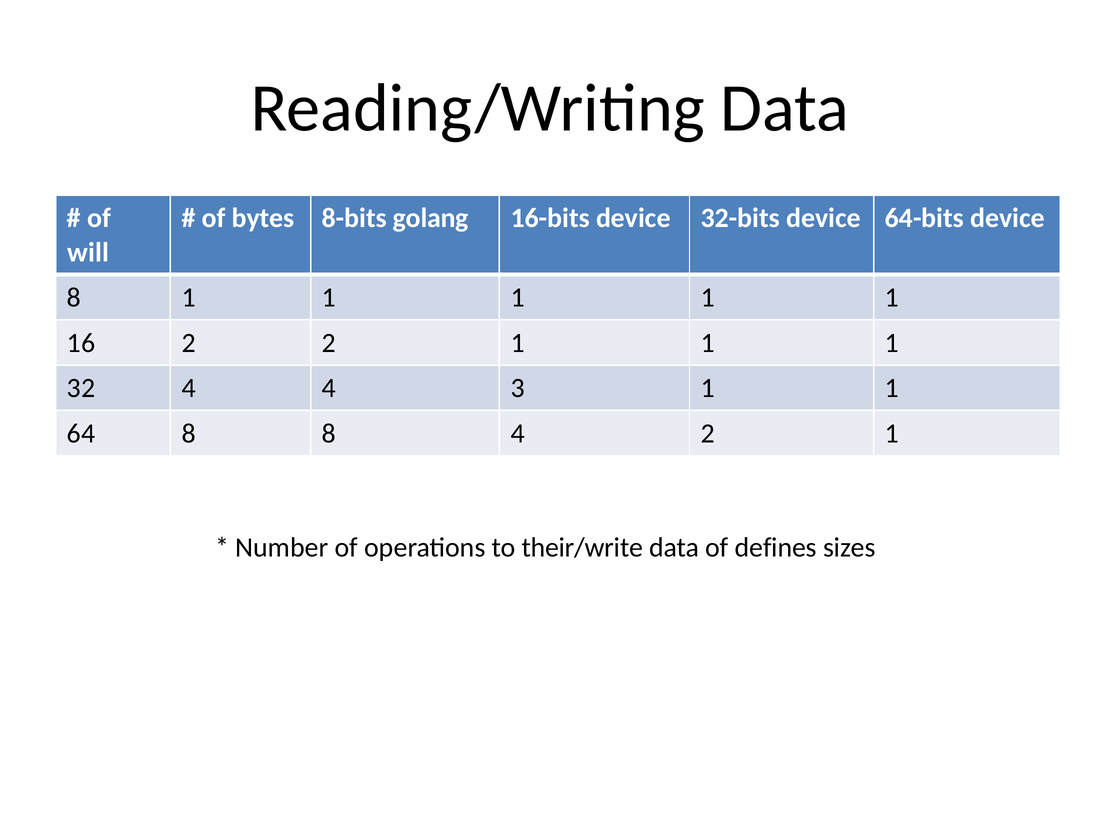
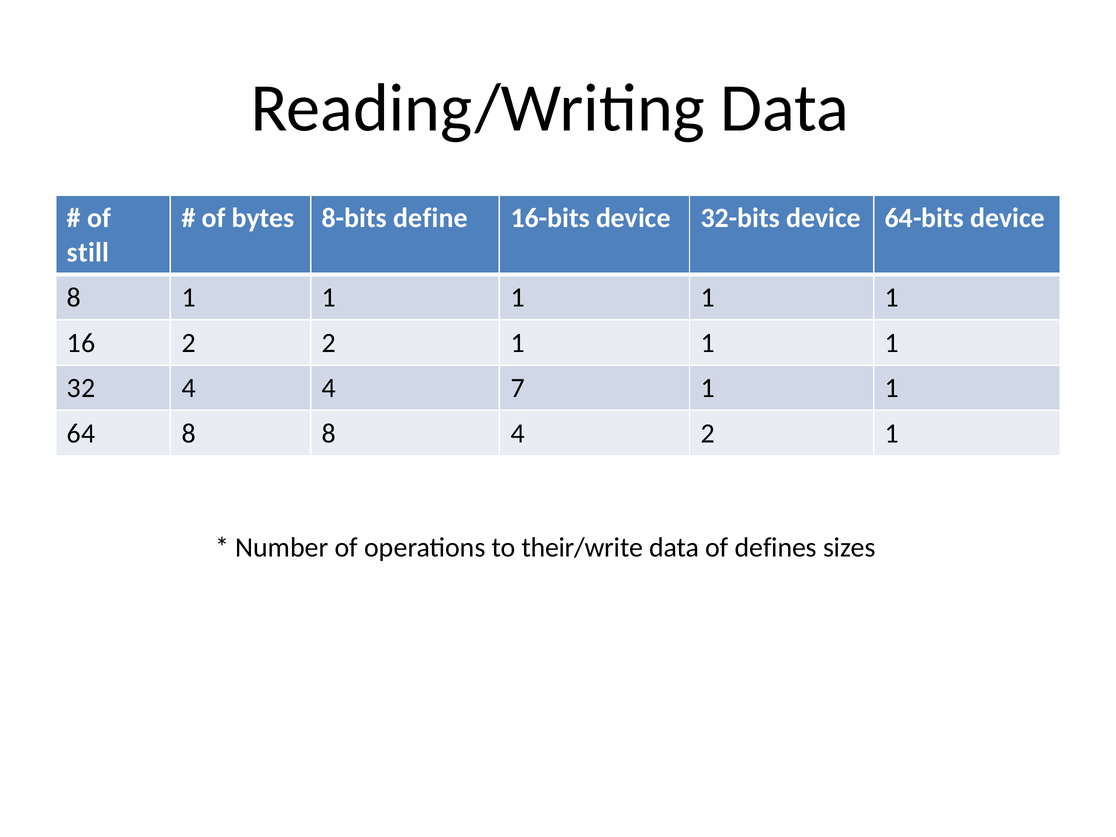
golang: golang -> define
will: will -> still
3: 3 -> 7
